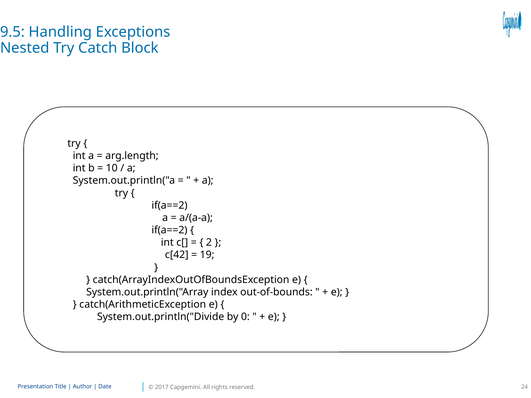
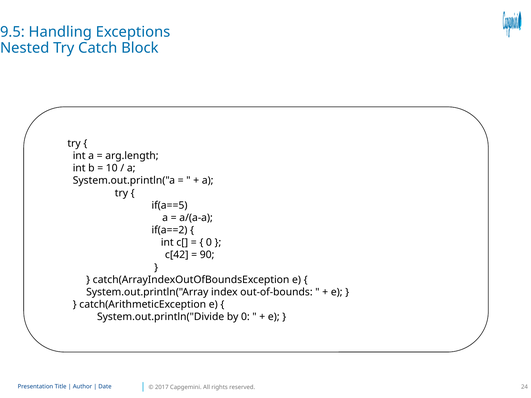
if(a==2 at (169, 205): if(a==2 -> if(a==5
2 at (209, 243): 2 -> 0
19: 19 -> 90
